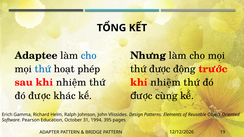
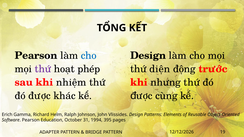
Adaptee at (36, 56): Adaptee -> Pearson
Nhưng at (148, 56): Nhưng -> Design
thứ at (43, 69) colour: blue -> purple
thứ được: được -> diện
nhiệm at (166, 82): nhiệm -> nhưng
